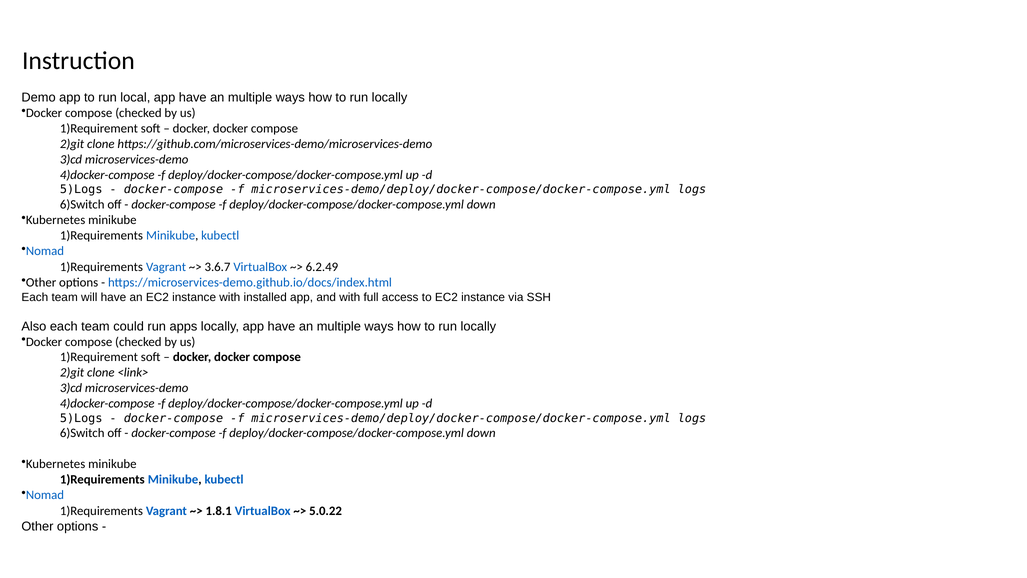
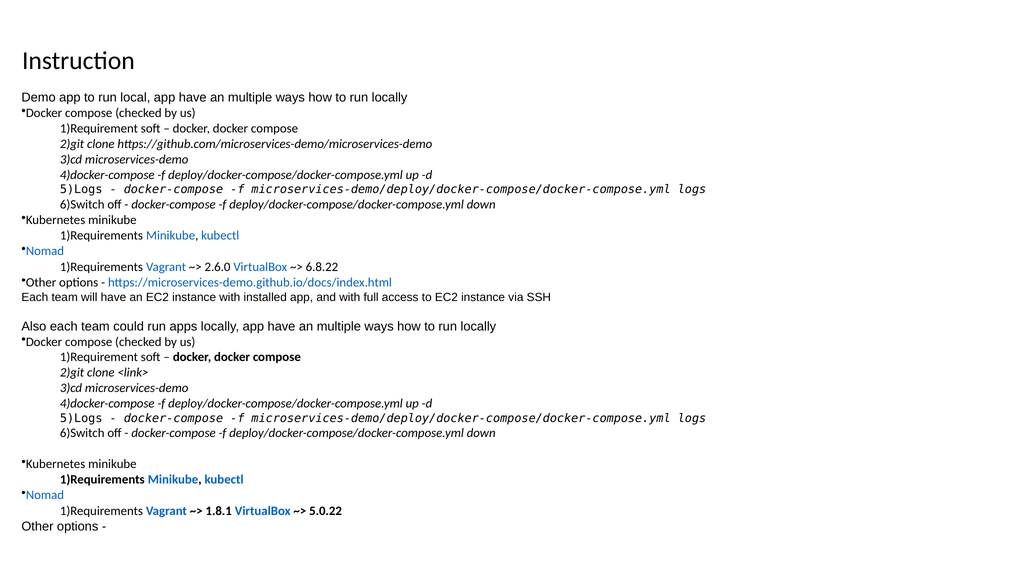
3.6.7: 3.6.7 -> 2.6.0
6.2.49: 6.2.49 -> 6.8.22
